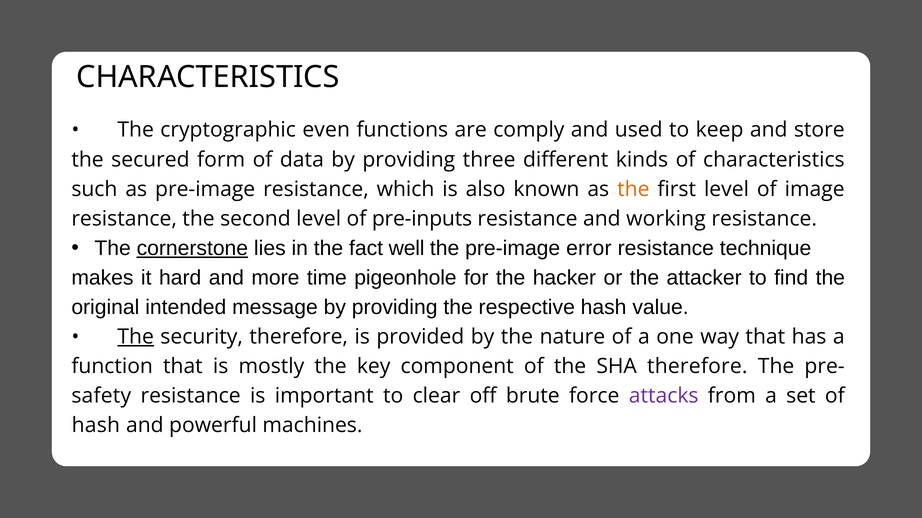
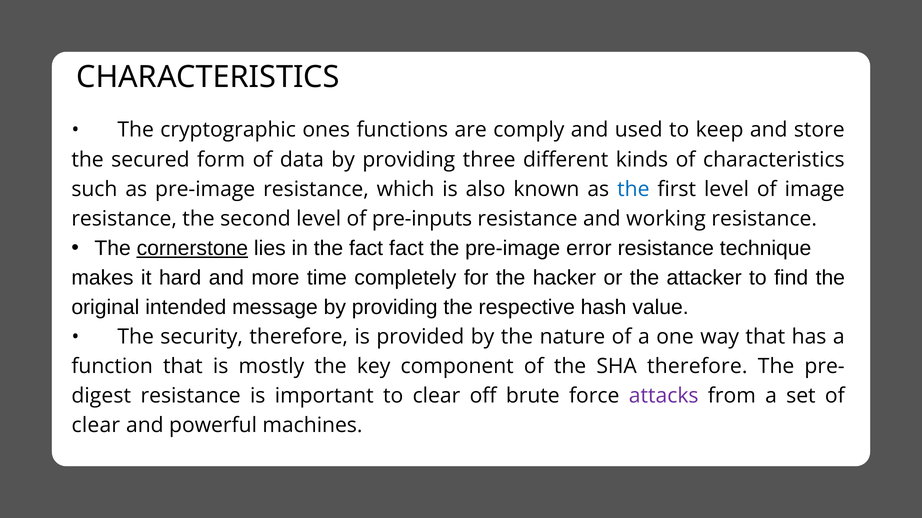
even: even -> ones
the at (633, 189) colour: orange -> blue
fact well: well -> fact
pigeonhole: pigeonhole -> completely
The at (136, 337) underline: present -> none
safety: safety -> digest
hash at (96, 426): hash -> clear
